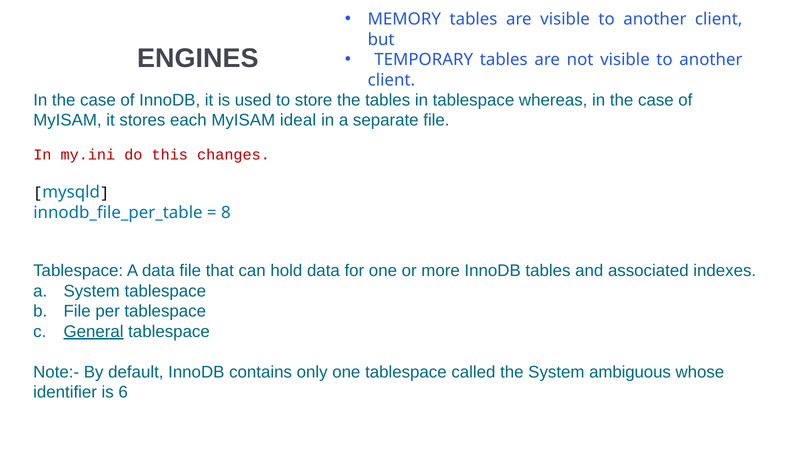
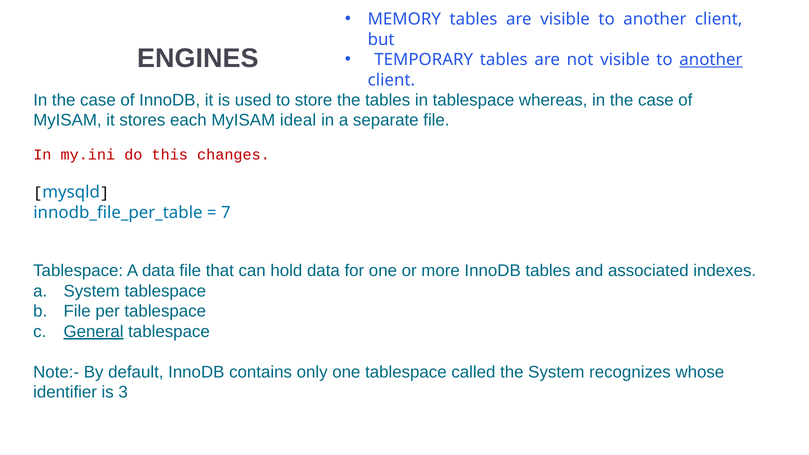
another at (711, 60) underline: none -> present
8: 8 -> 7
ambiguous: ambiguous -> recognizes
6: 6 -> 3
